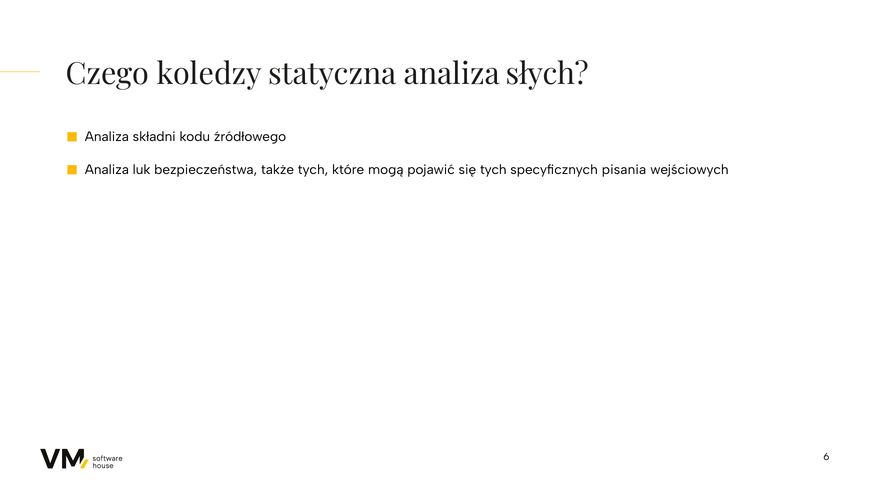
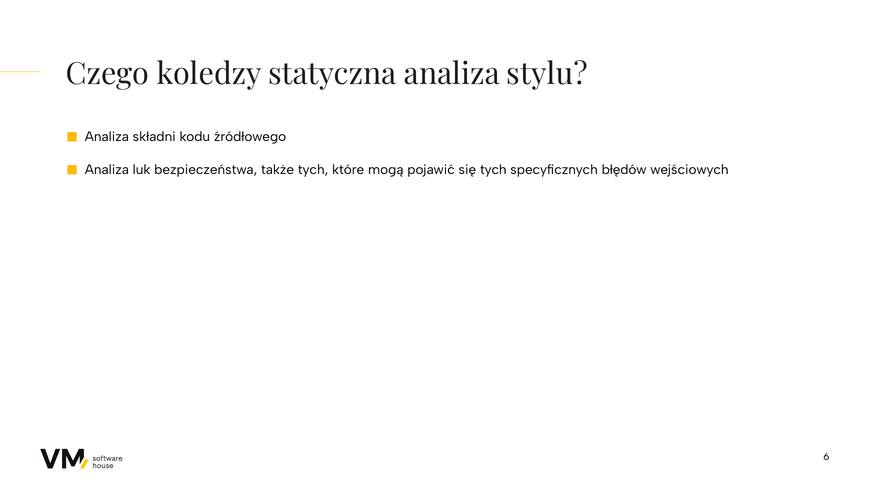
słych: słych -> stylu
pisania: pisania -> błędów
